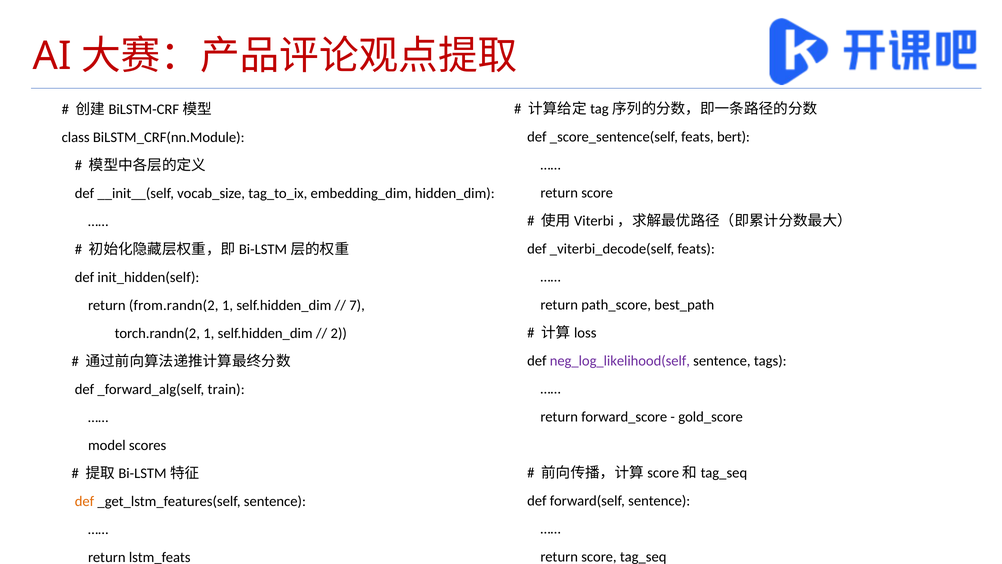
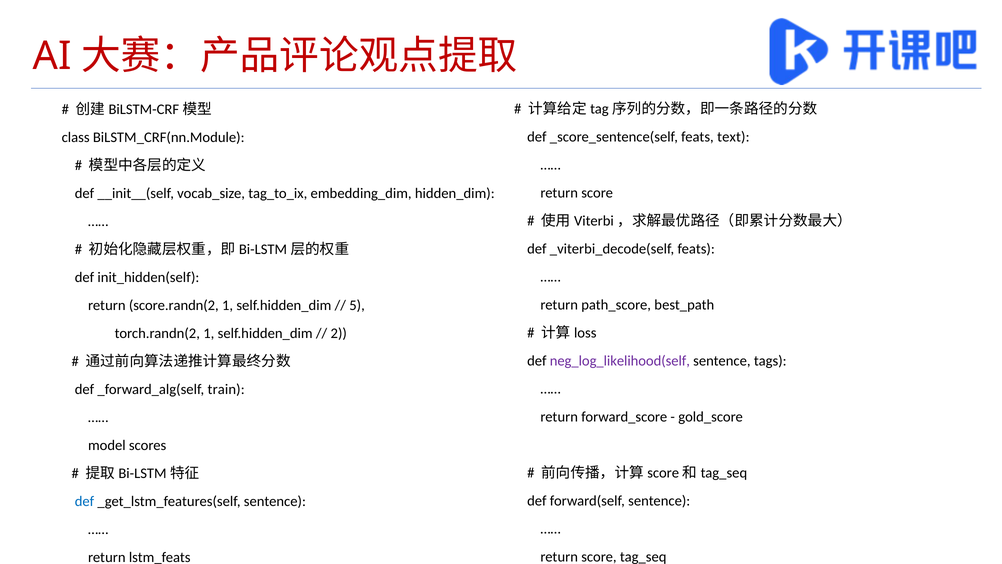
bert: bert -> text
from.randn(2: from.randn(2 -> score.randn(2
7: 7 -> 5
def at (85, 501) colour: orange -> blue
